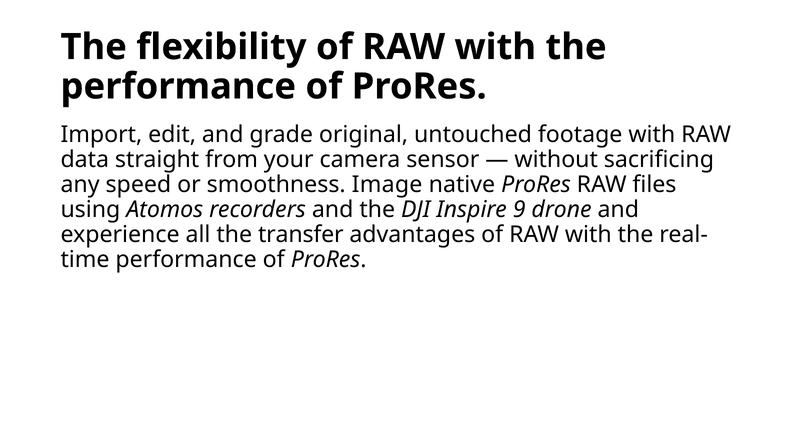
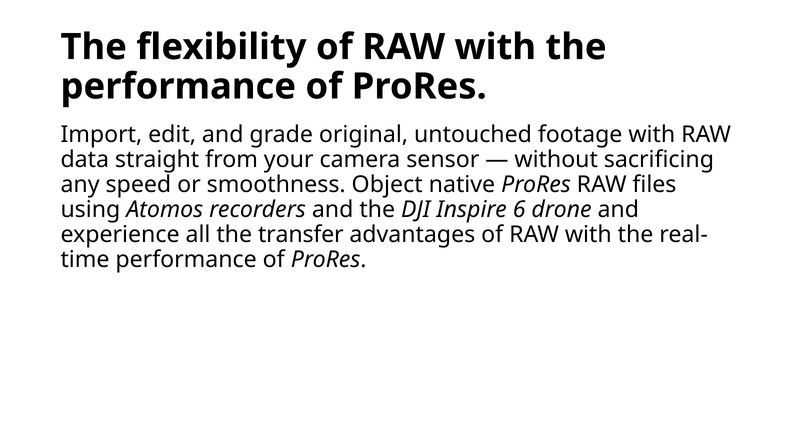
Image: Image -> Object
9: 9 -> 6
